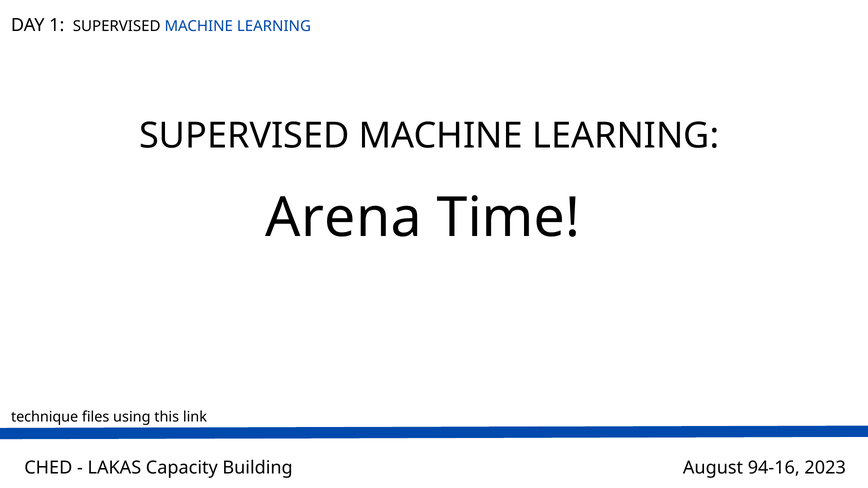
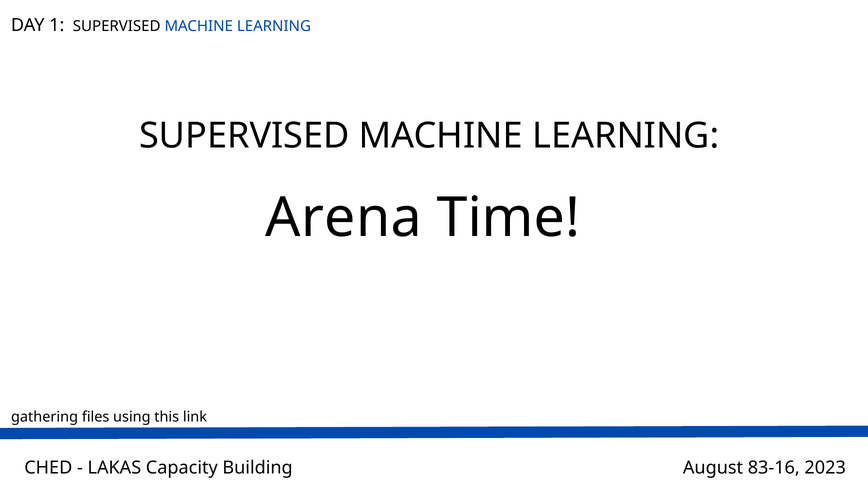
technique: technique -> gathering
94-16: 94-16 -> 83-16
